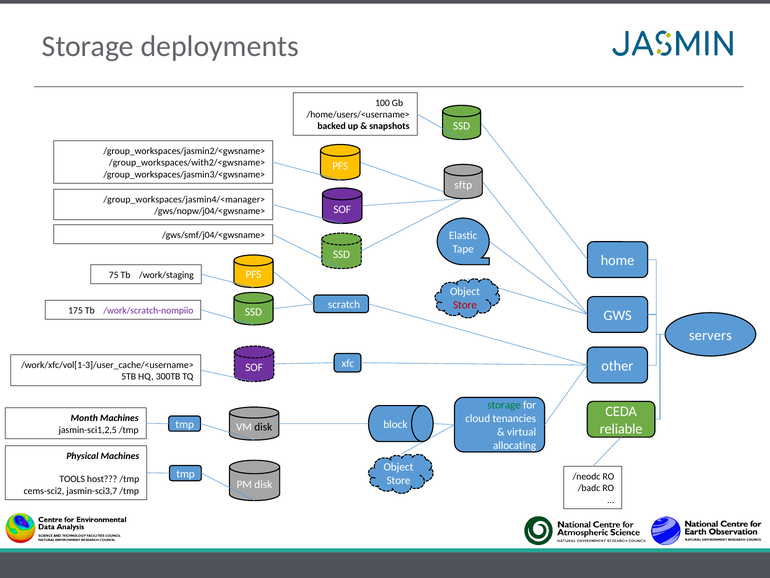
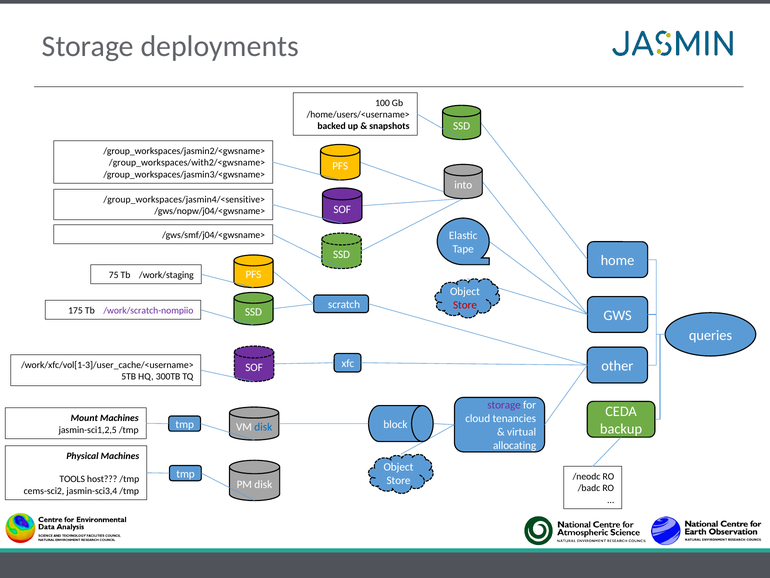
sftp: sftp -> into
/group_workspaces/jasmin4/<manager>: /group_workspaces/jasmin4/<manager> -> /group_workspaces/jasmin4/<sensitive>
servers: servers -> queries
storage at (504, 405) colour: green -> purple
Month: Month -> Mount
disk at (263, 427) colour: black -> blue
reliable: reliable -> backup
jasmin-sci3,7: jasmin-sci3,7 -> jasmin-sci3,4
